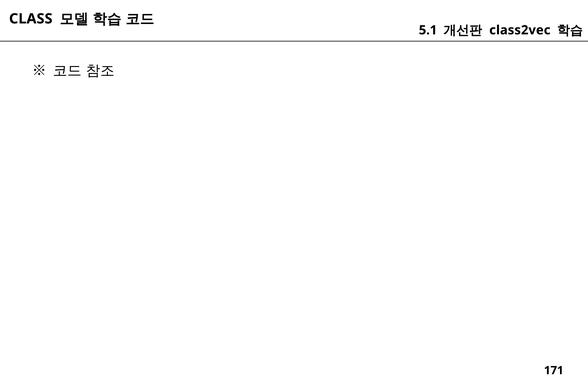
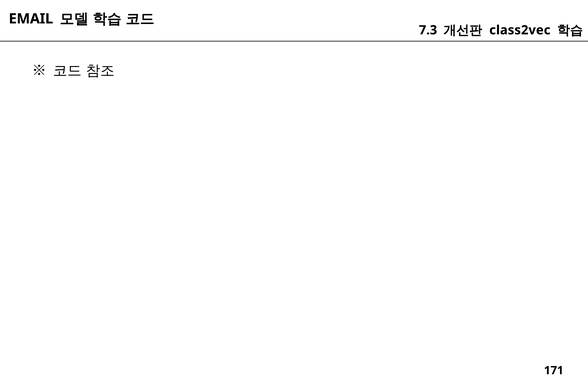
CLASS: CLASS -> EMAIL
5.1: 5.1 -> 7.3
